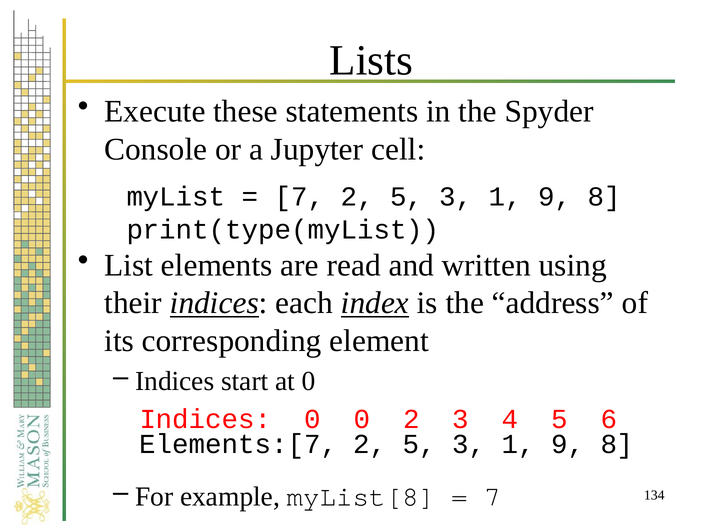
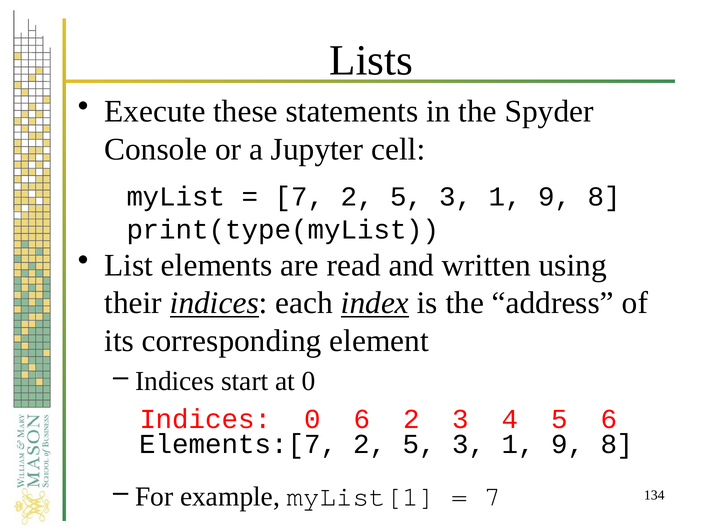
0 0: 0 -> 6
myList[8: myList[8 -> myList[1
